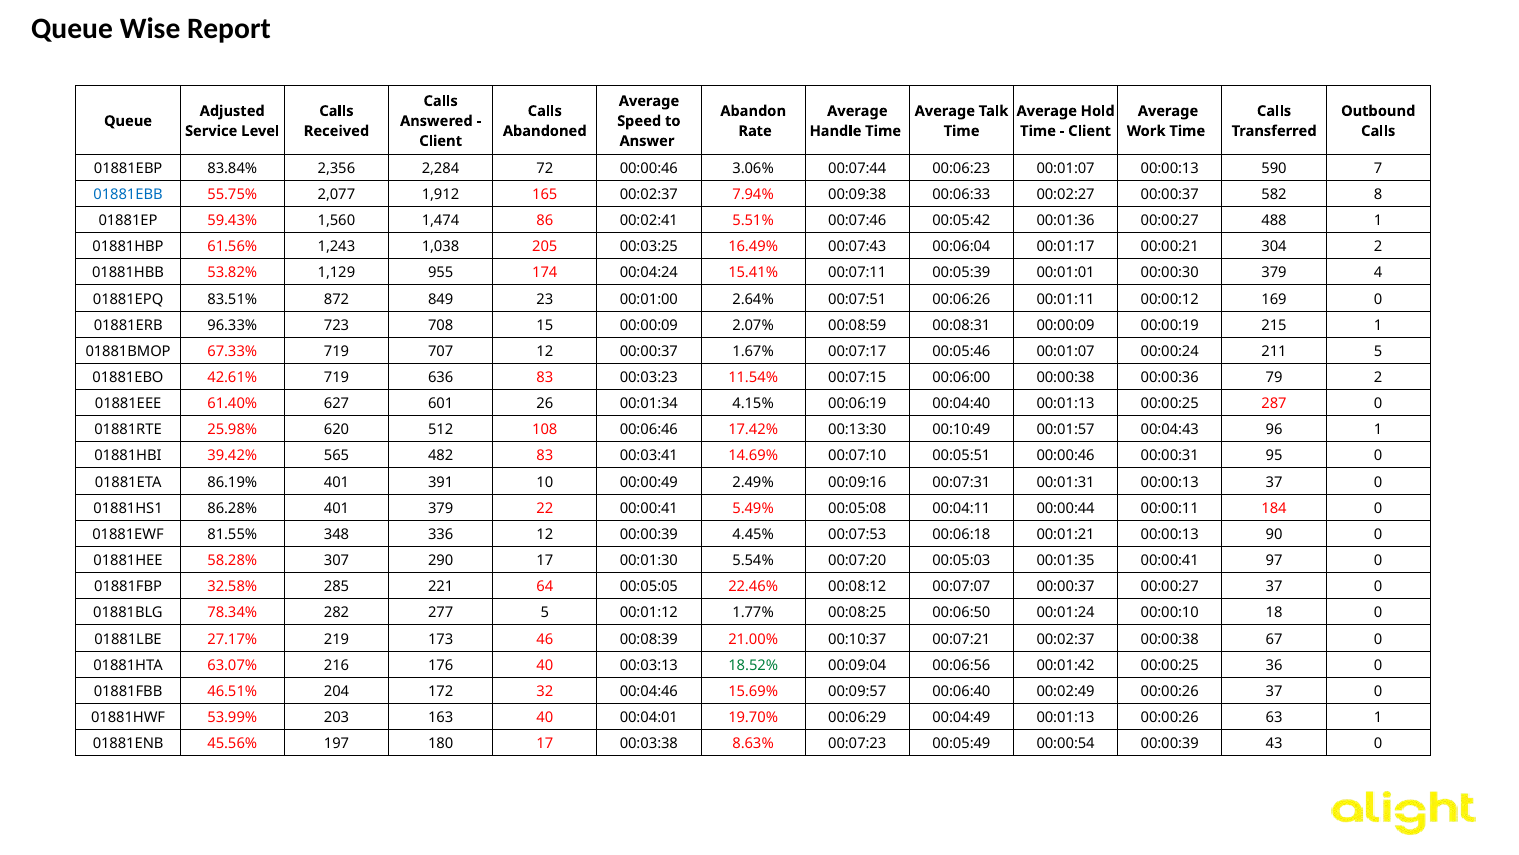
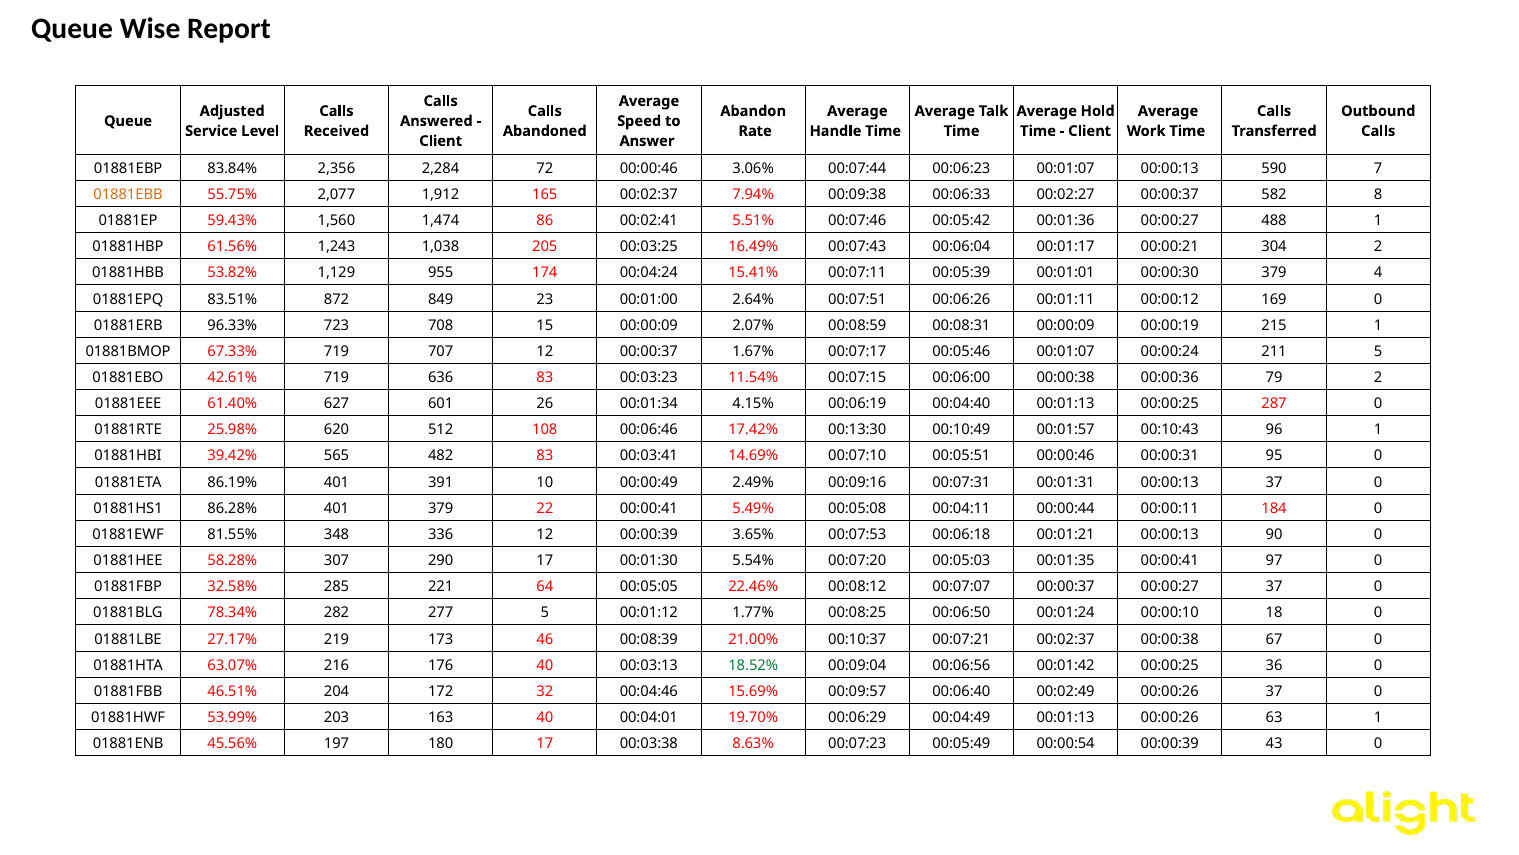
01881EBB colour: blue -> orange
00:04:43: 00:04:43 -> 00:10:43
4.45%: 4.45% -> 3.65%
